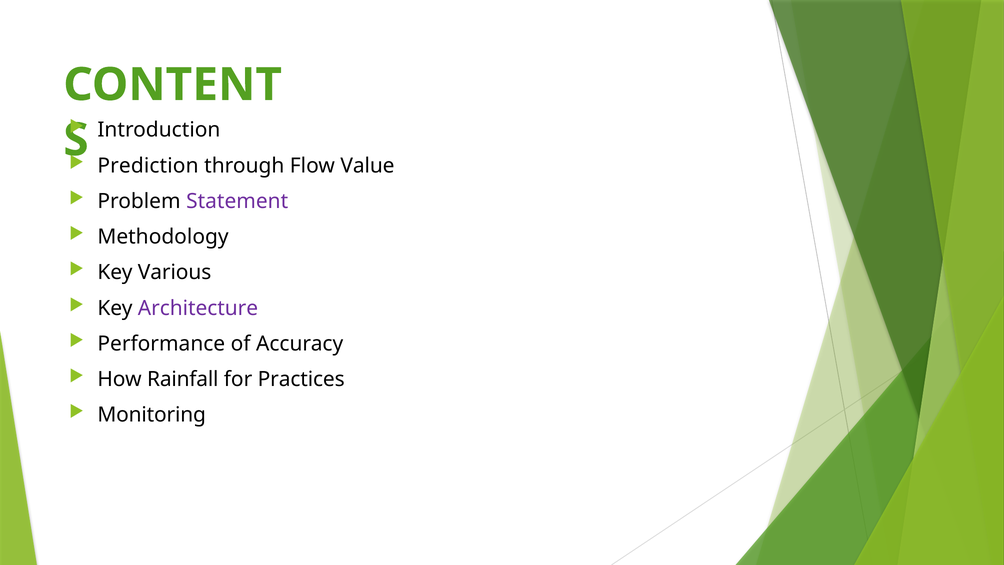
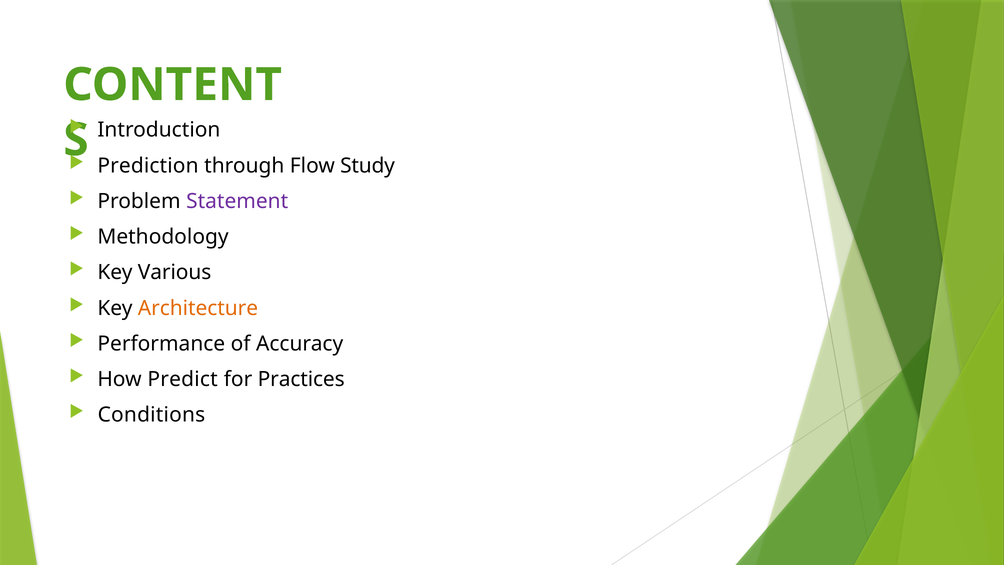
Value: Value -> Study
Architecture colour: purple -> orange
Rainfall: Rainfall -> Predict
Monitoring: Monitoring -> Conditions
